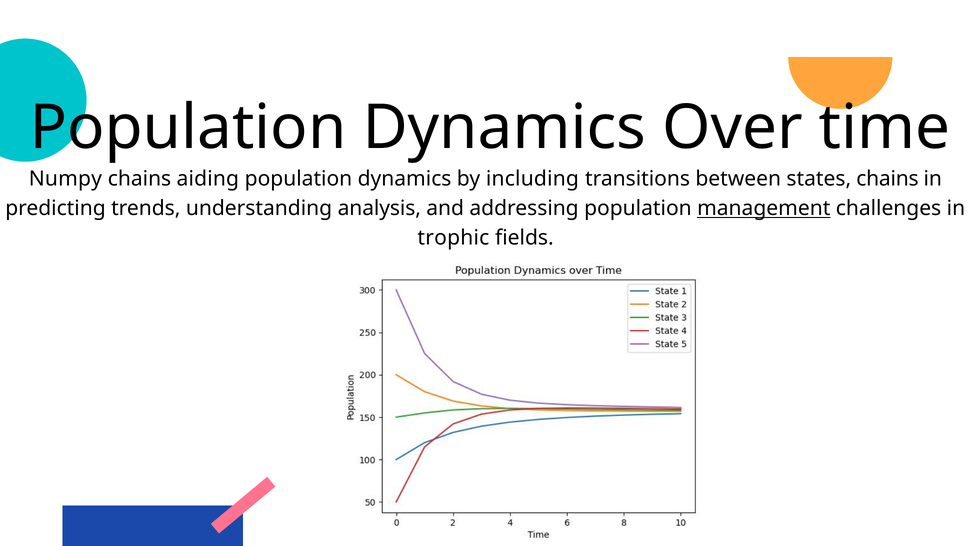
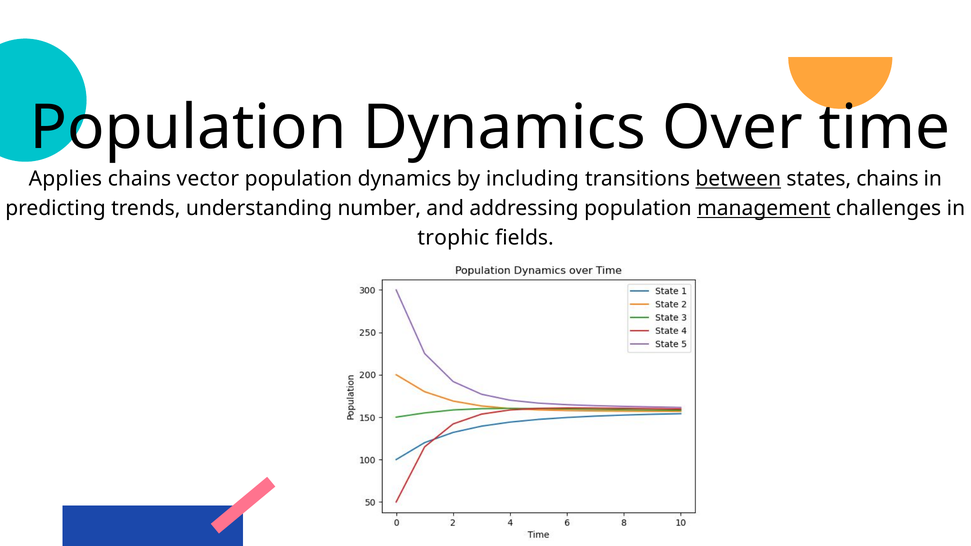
Numpy: Numpy -> Applies
aiding: aiding -> vector
between underline: none -> present
analysis: analysis -> number
